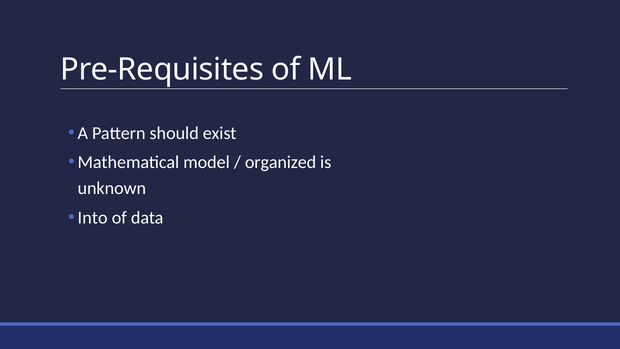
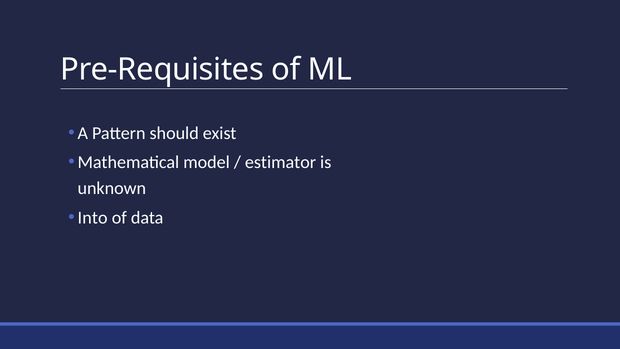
organized: organized -> estimator
